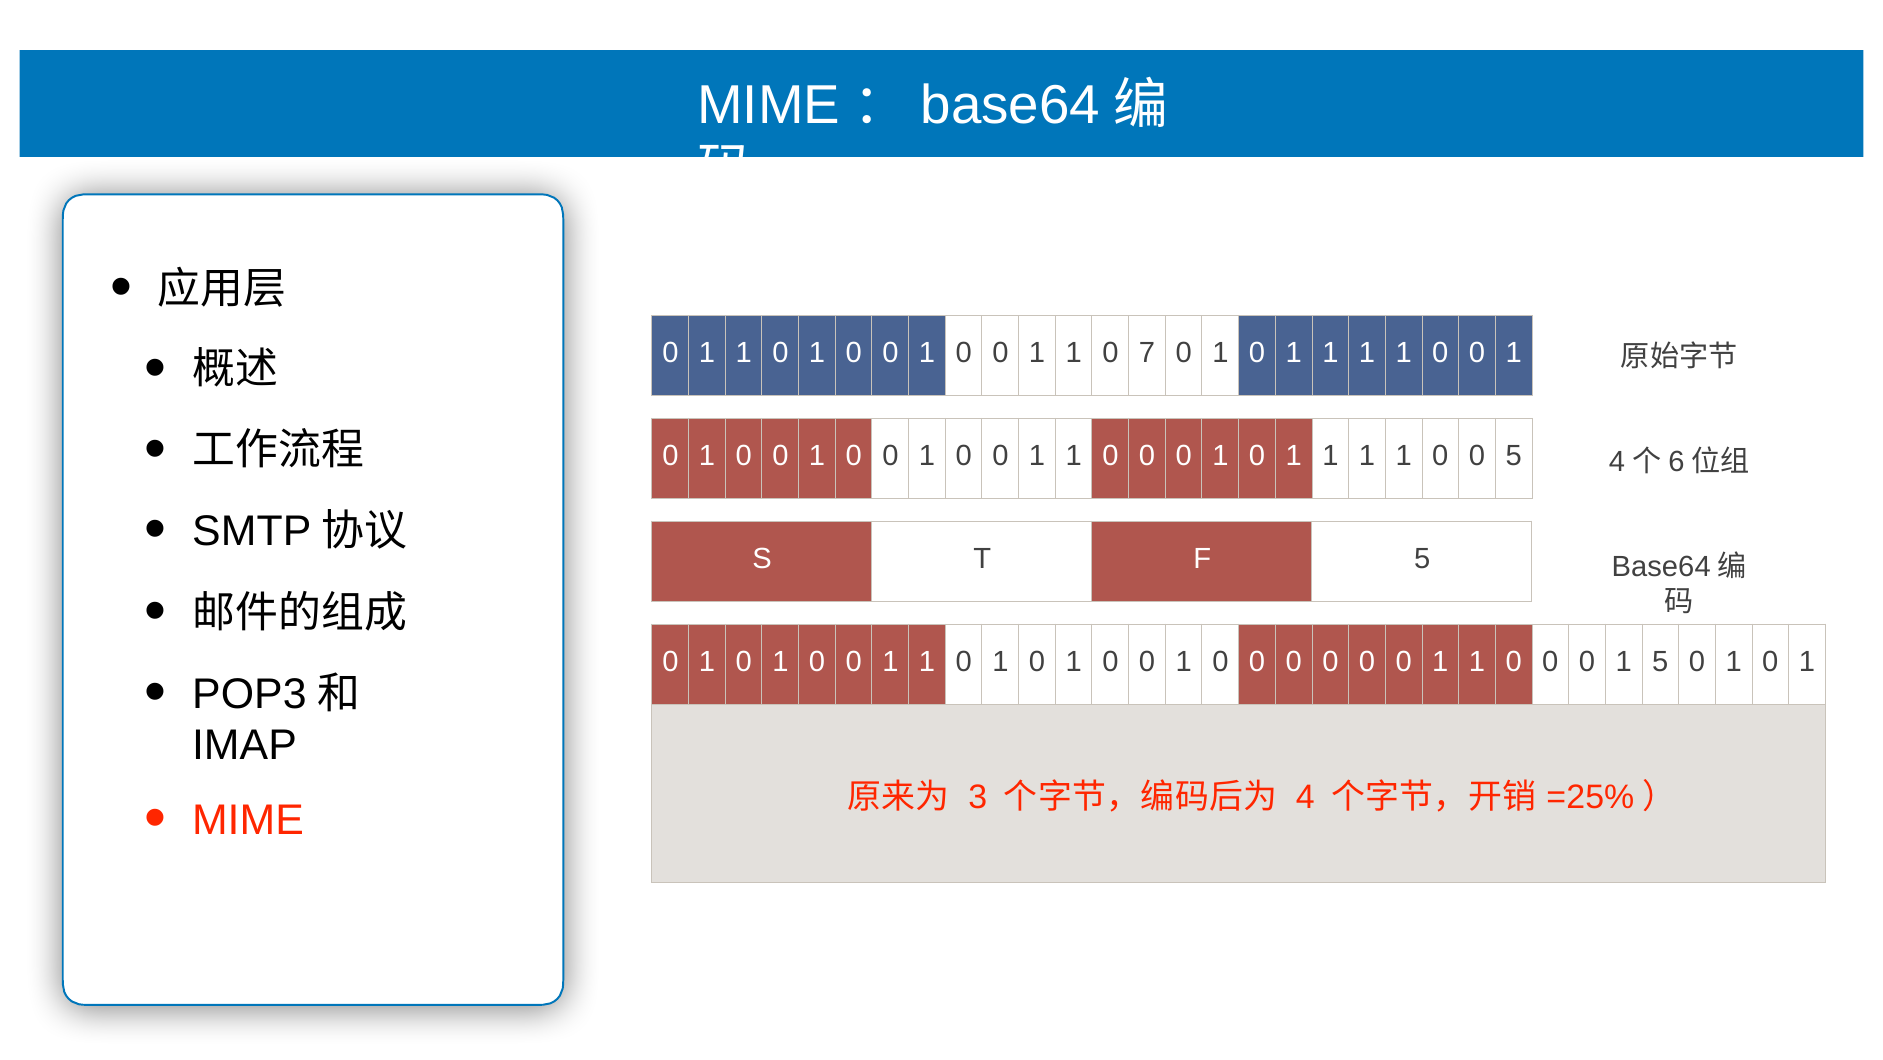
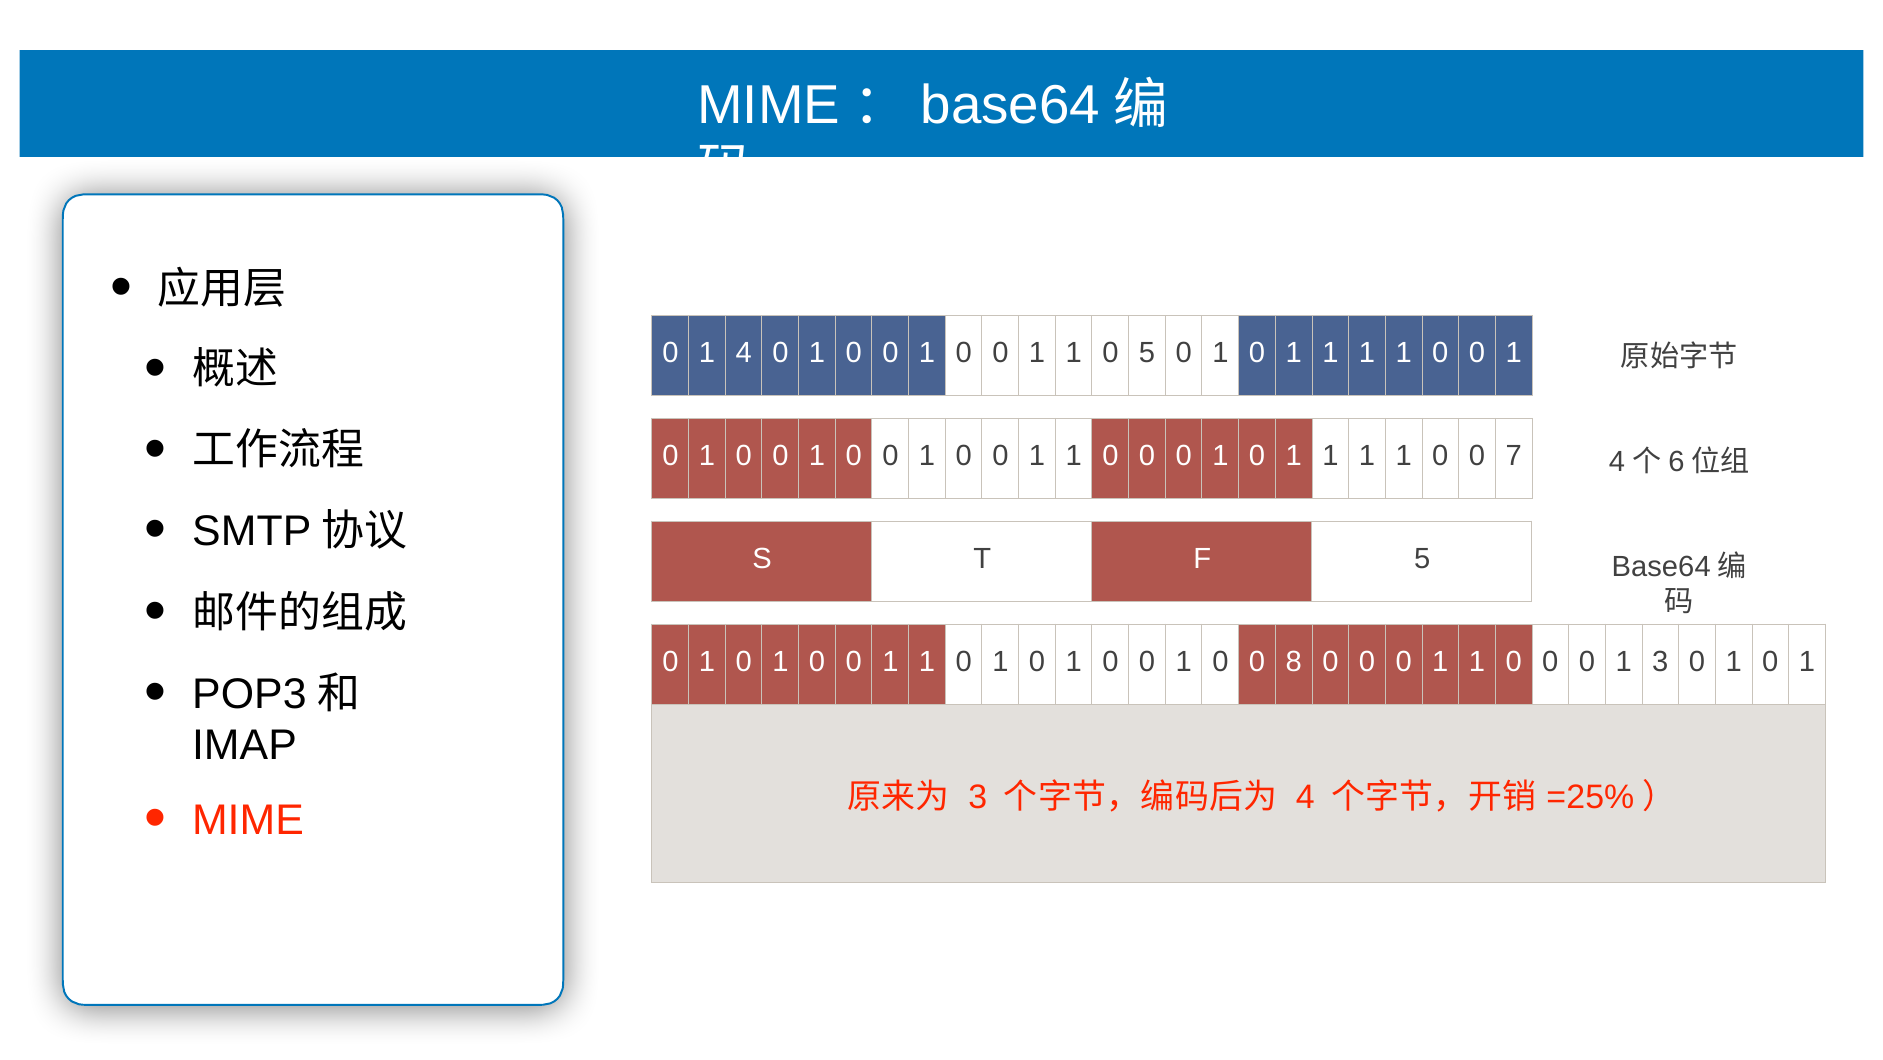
1 at (744, 353): 1 -> 4
0 7: 7 -> 5
0 5: 5 -> 7
0 at (1294, 662): 0 -> 8
1 5: 5 -> 3
